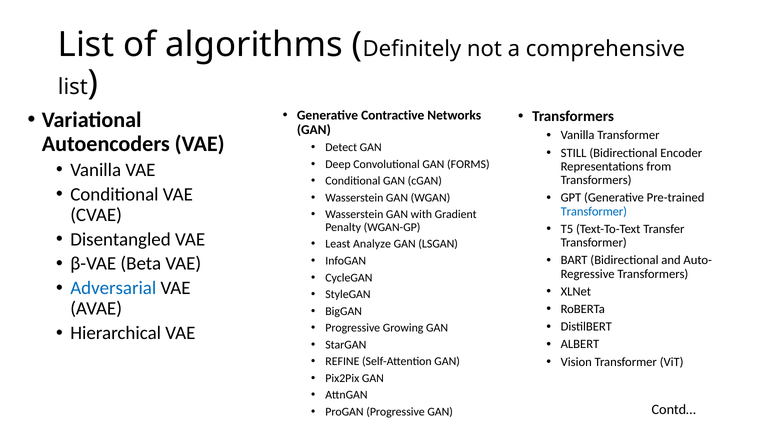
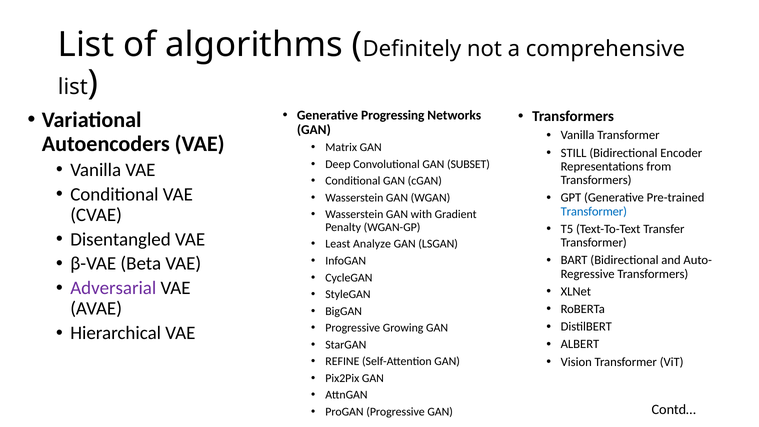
Contractive: Contractive -> Progressing
Detect: Detect -> Matrix
FORMS: FORMS -> SUBSET
Adversarial colour: blue -> purple
